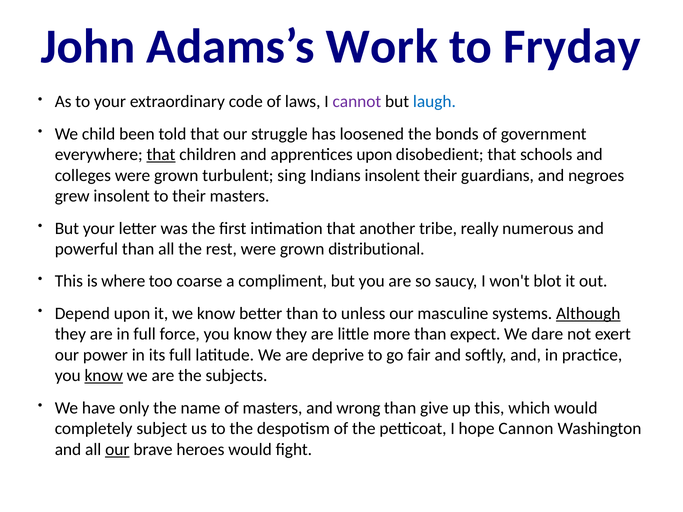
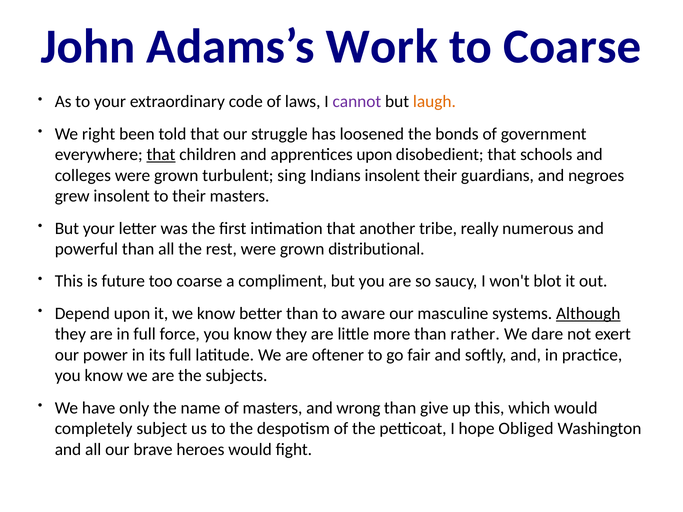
to Fryday: Fryday -> Coarse
laugh colour: blue -> orange
child: child -> right
where: where -> future
unless: unless -> aware
expect: expect -> rather
deprive: deprive -> oftener
know at (104, 376) underline: present -> none
Cannon: Cannon -> Obliged
our at (117, 450) underline: present -> none
